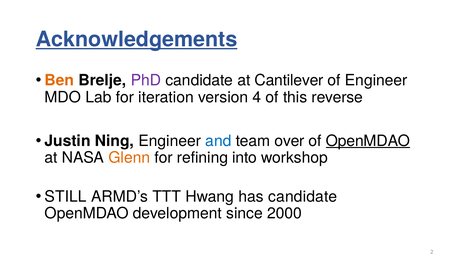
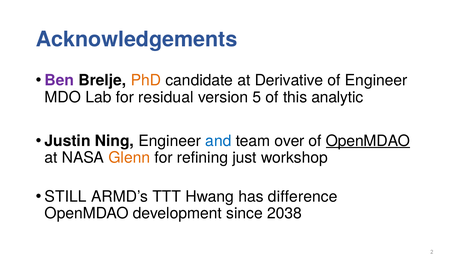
Acknowledgements underline: present -> none
Ben colour: orange -> purple
PhD colour: purple -> orange
Cantilever: Cantilever -> Derivative
iteration: iteration -> residual
4: 4 -> 5
reverse: reverse -> analytic
into: into -> just
has candidate: candidate -> difference
2000: 2000 -> 2038
